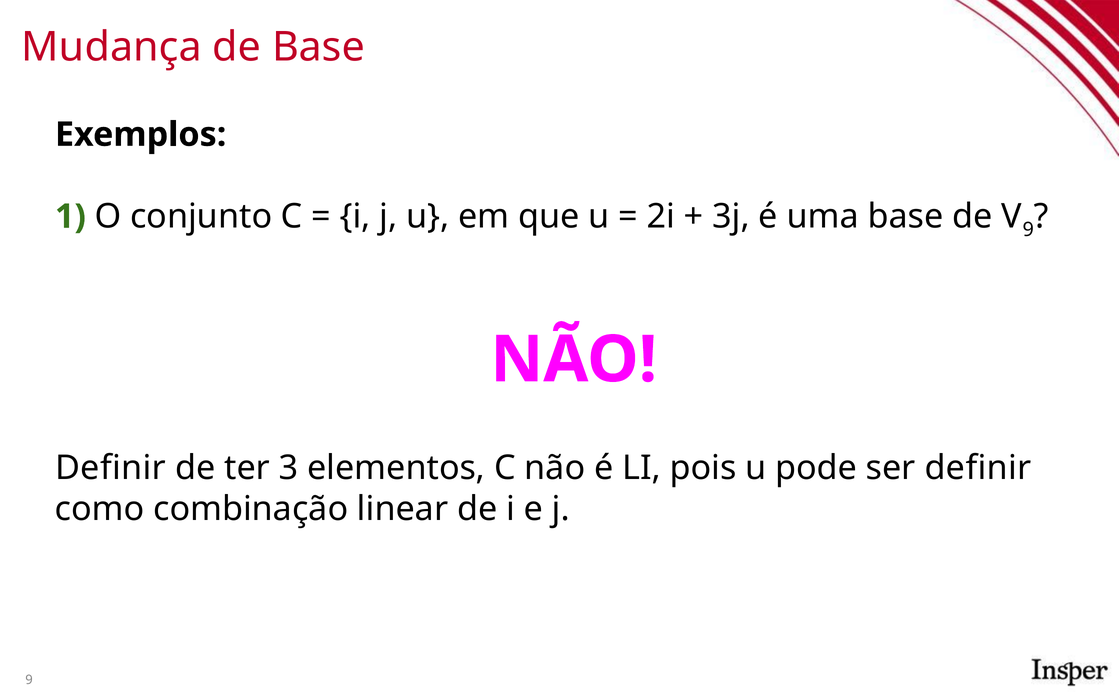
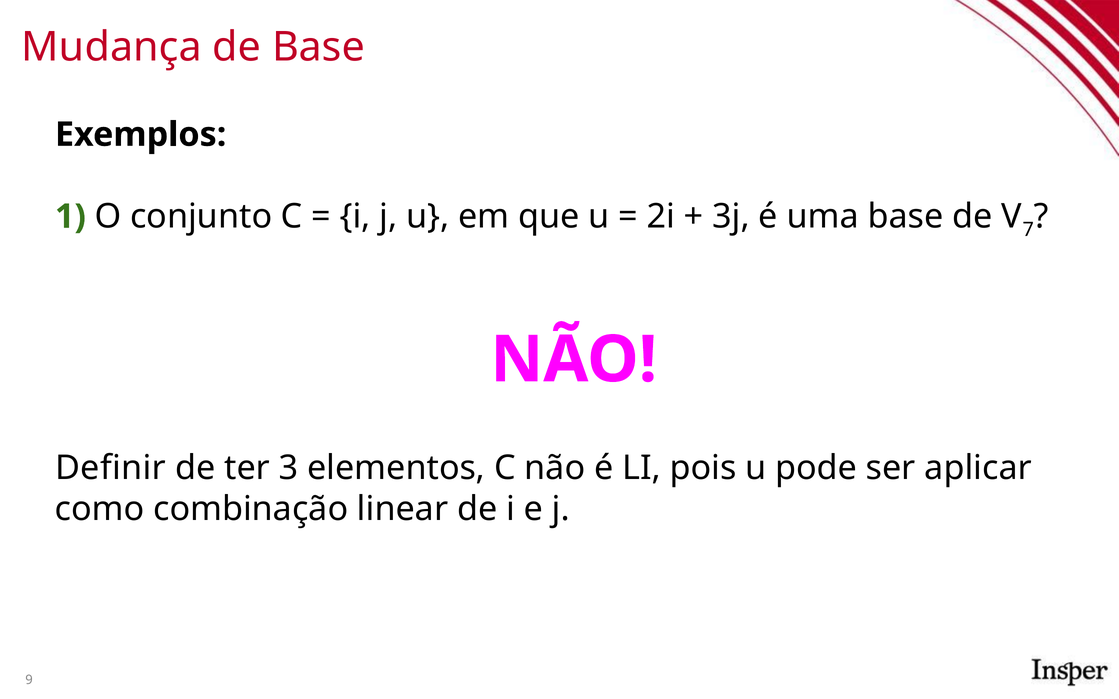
9 at (1028, 230): 9 -> 7
ser definir: definir -> aplicar
